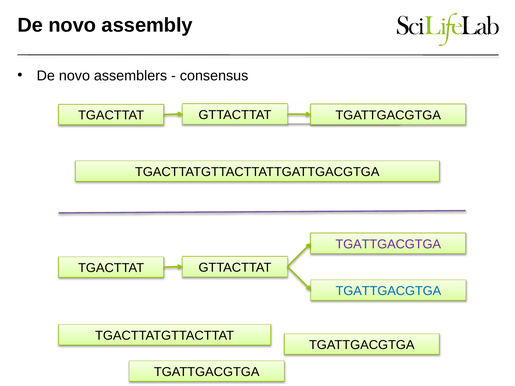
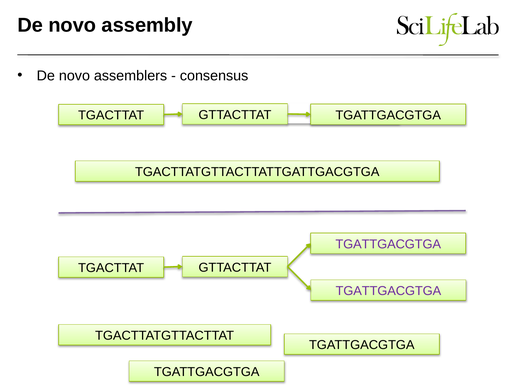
TGATTGACGTGA at (388, 291) colour: blue -> purple
